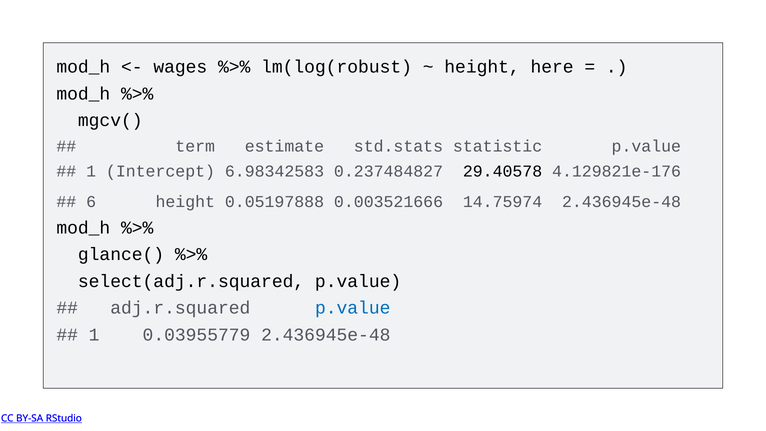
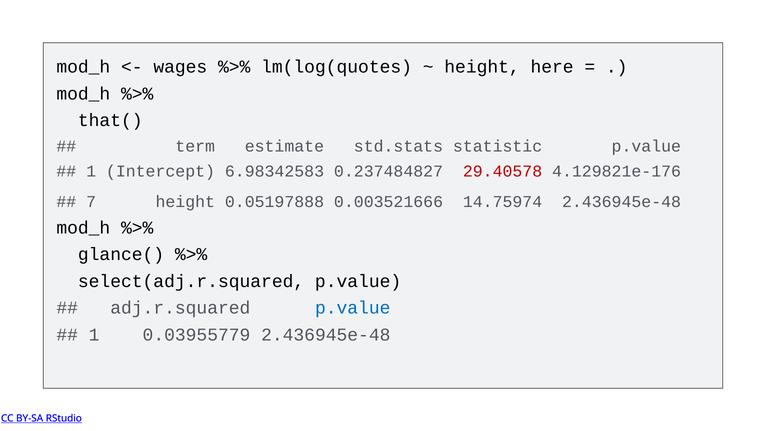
lm(log(robust: lm(log(robust -> lm(log(quotes
mgcv(: mgcv( -> that(
29.40578 colour: black -> red
6: 6 -> 7
